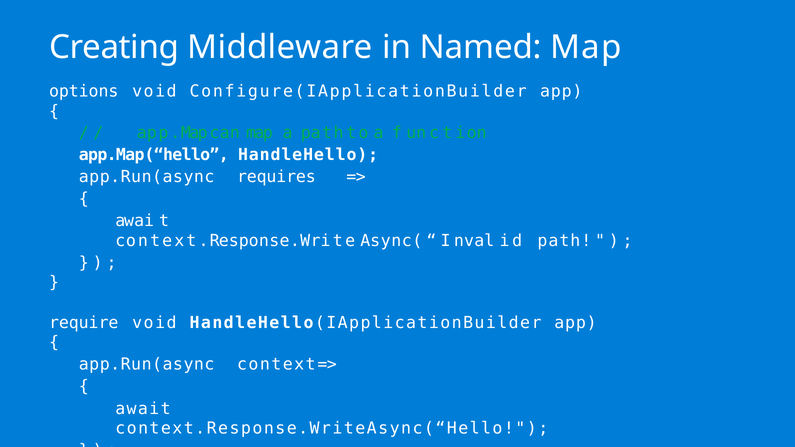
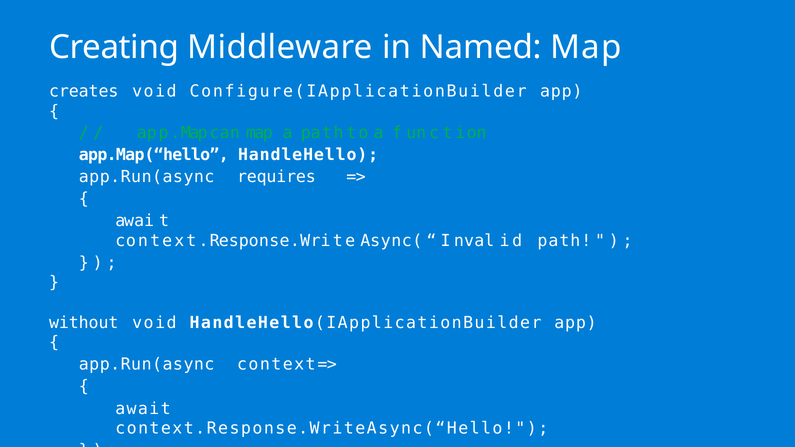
options: options -> creates
require: require -> without
